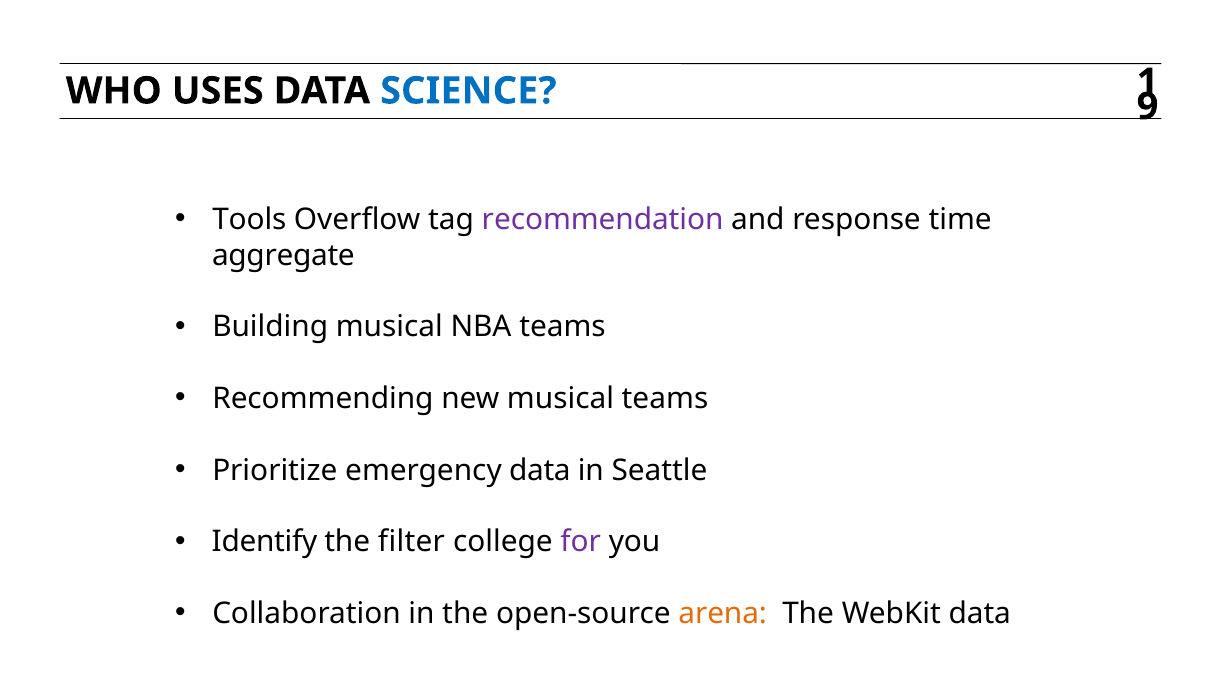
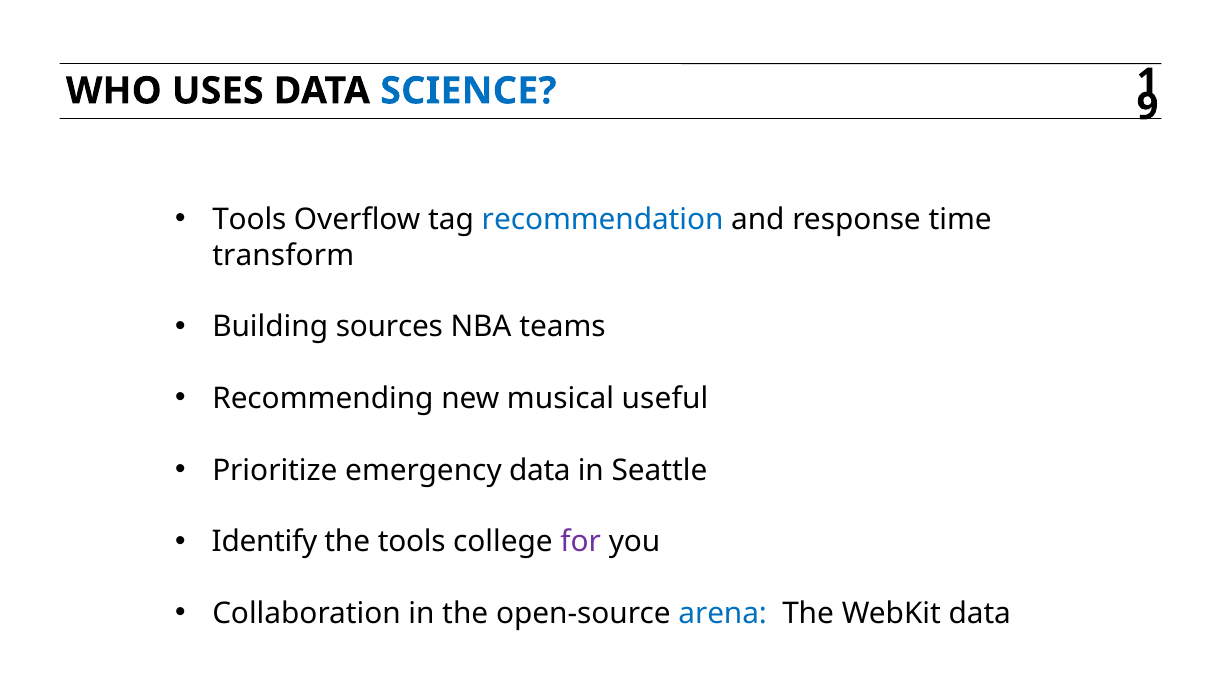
recommendation colour: purple -> blue
aggregate: aggregate -> transform
Building musical: musical -> sources
musical teams: teams -> useful
the filter: filter -> tools
arena colour: orange -> blue
